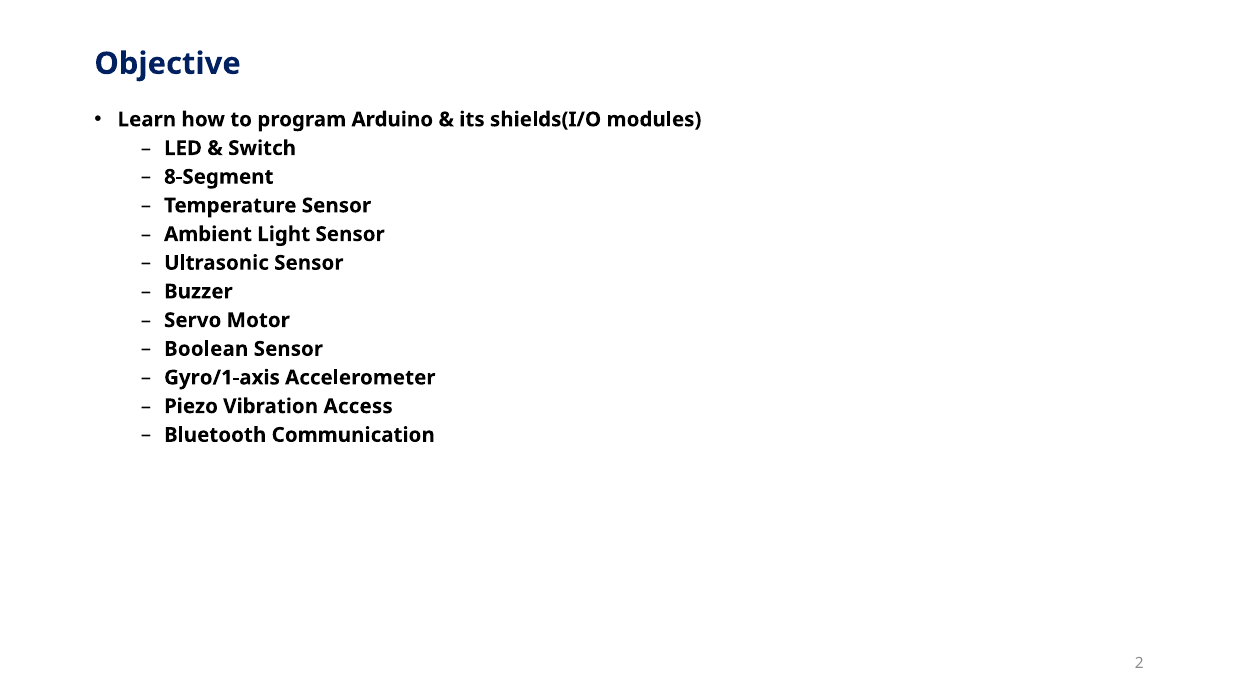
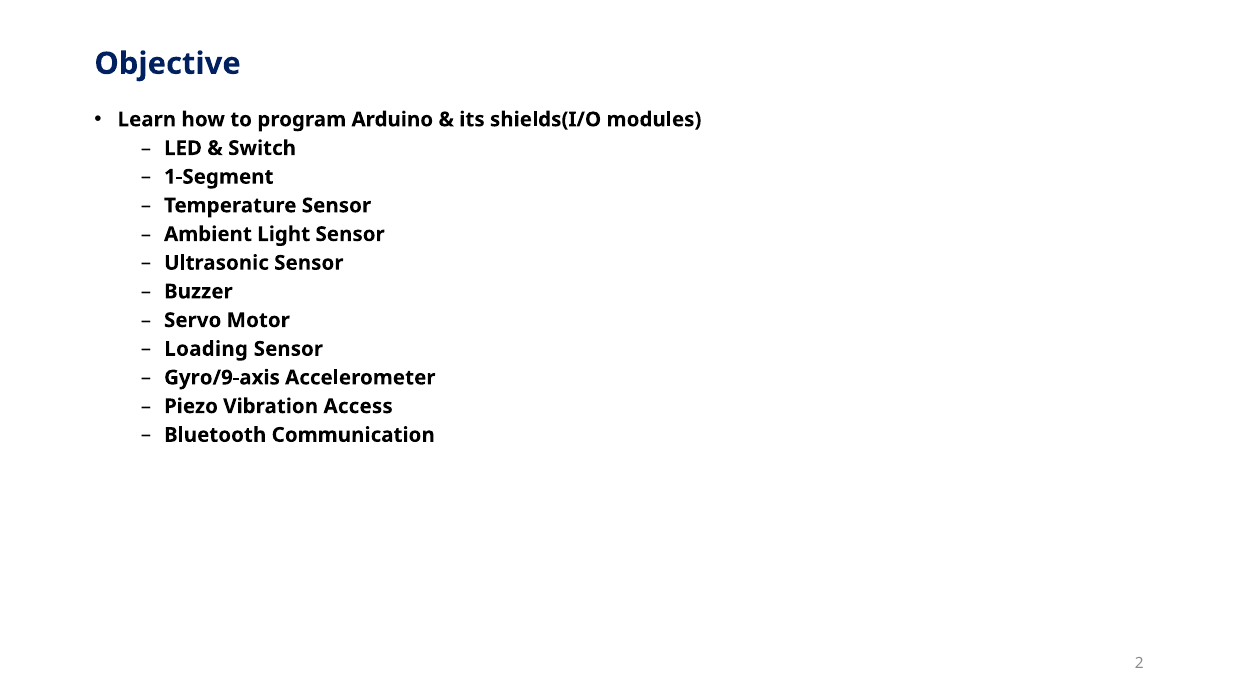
8-Segment: 8-Segment -> 1-Segment
Boolean: Boolean -> Loading
Gyro/1-axis: Gyro/1-axis -> Gyro/9-axis
